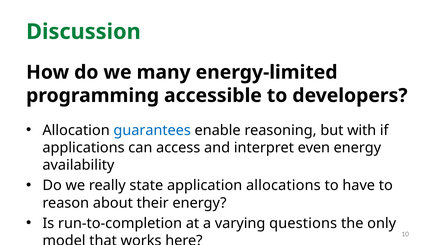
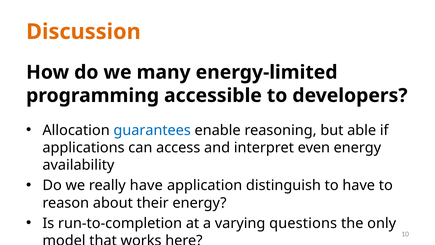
Discussion colour: green -> orange
with: with -> able
really state: state -> have
allocations: allocations -> distinguish
